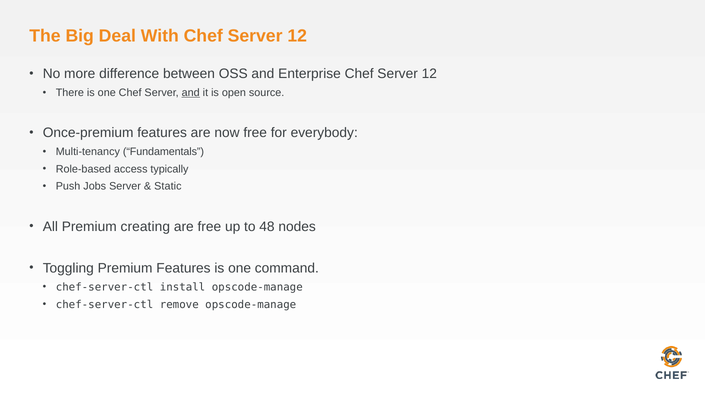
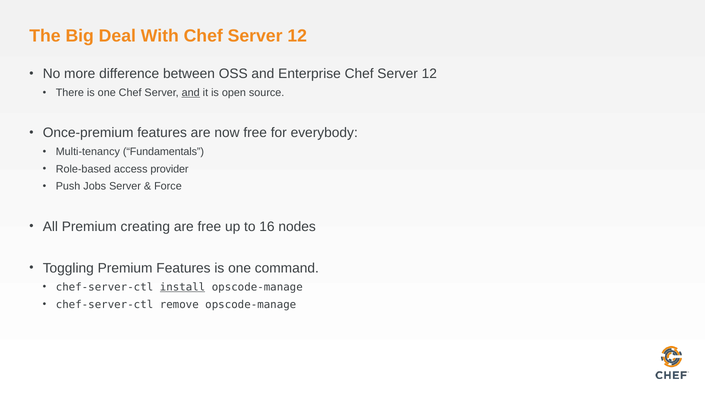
typically: typically -> provider
Static: Static -> Force
48: 48 -> 16
install underline: none -> present
